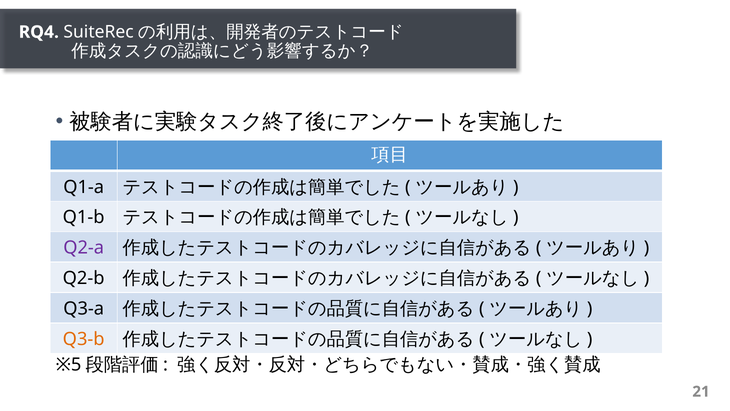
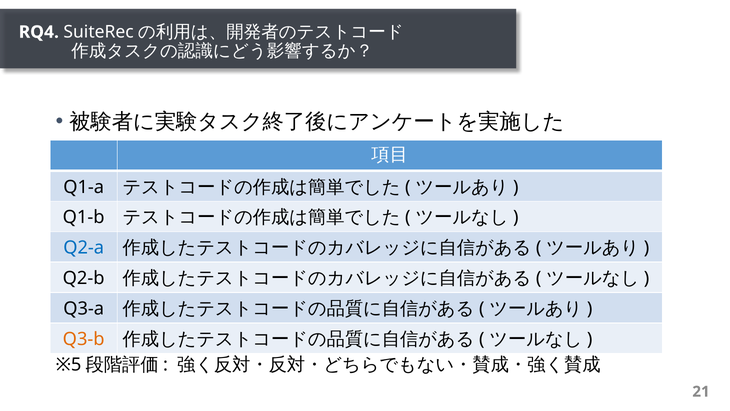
Q2-a colour: purple -> blue
